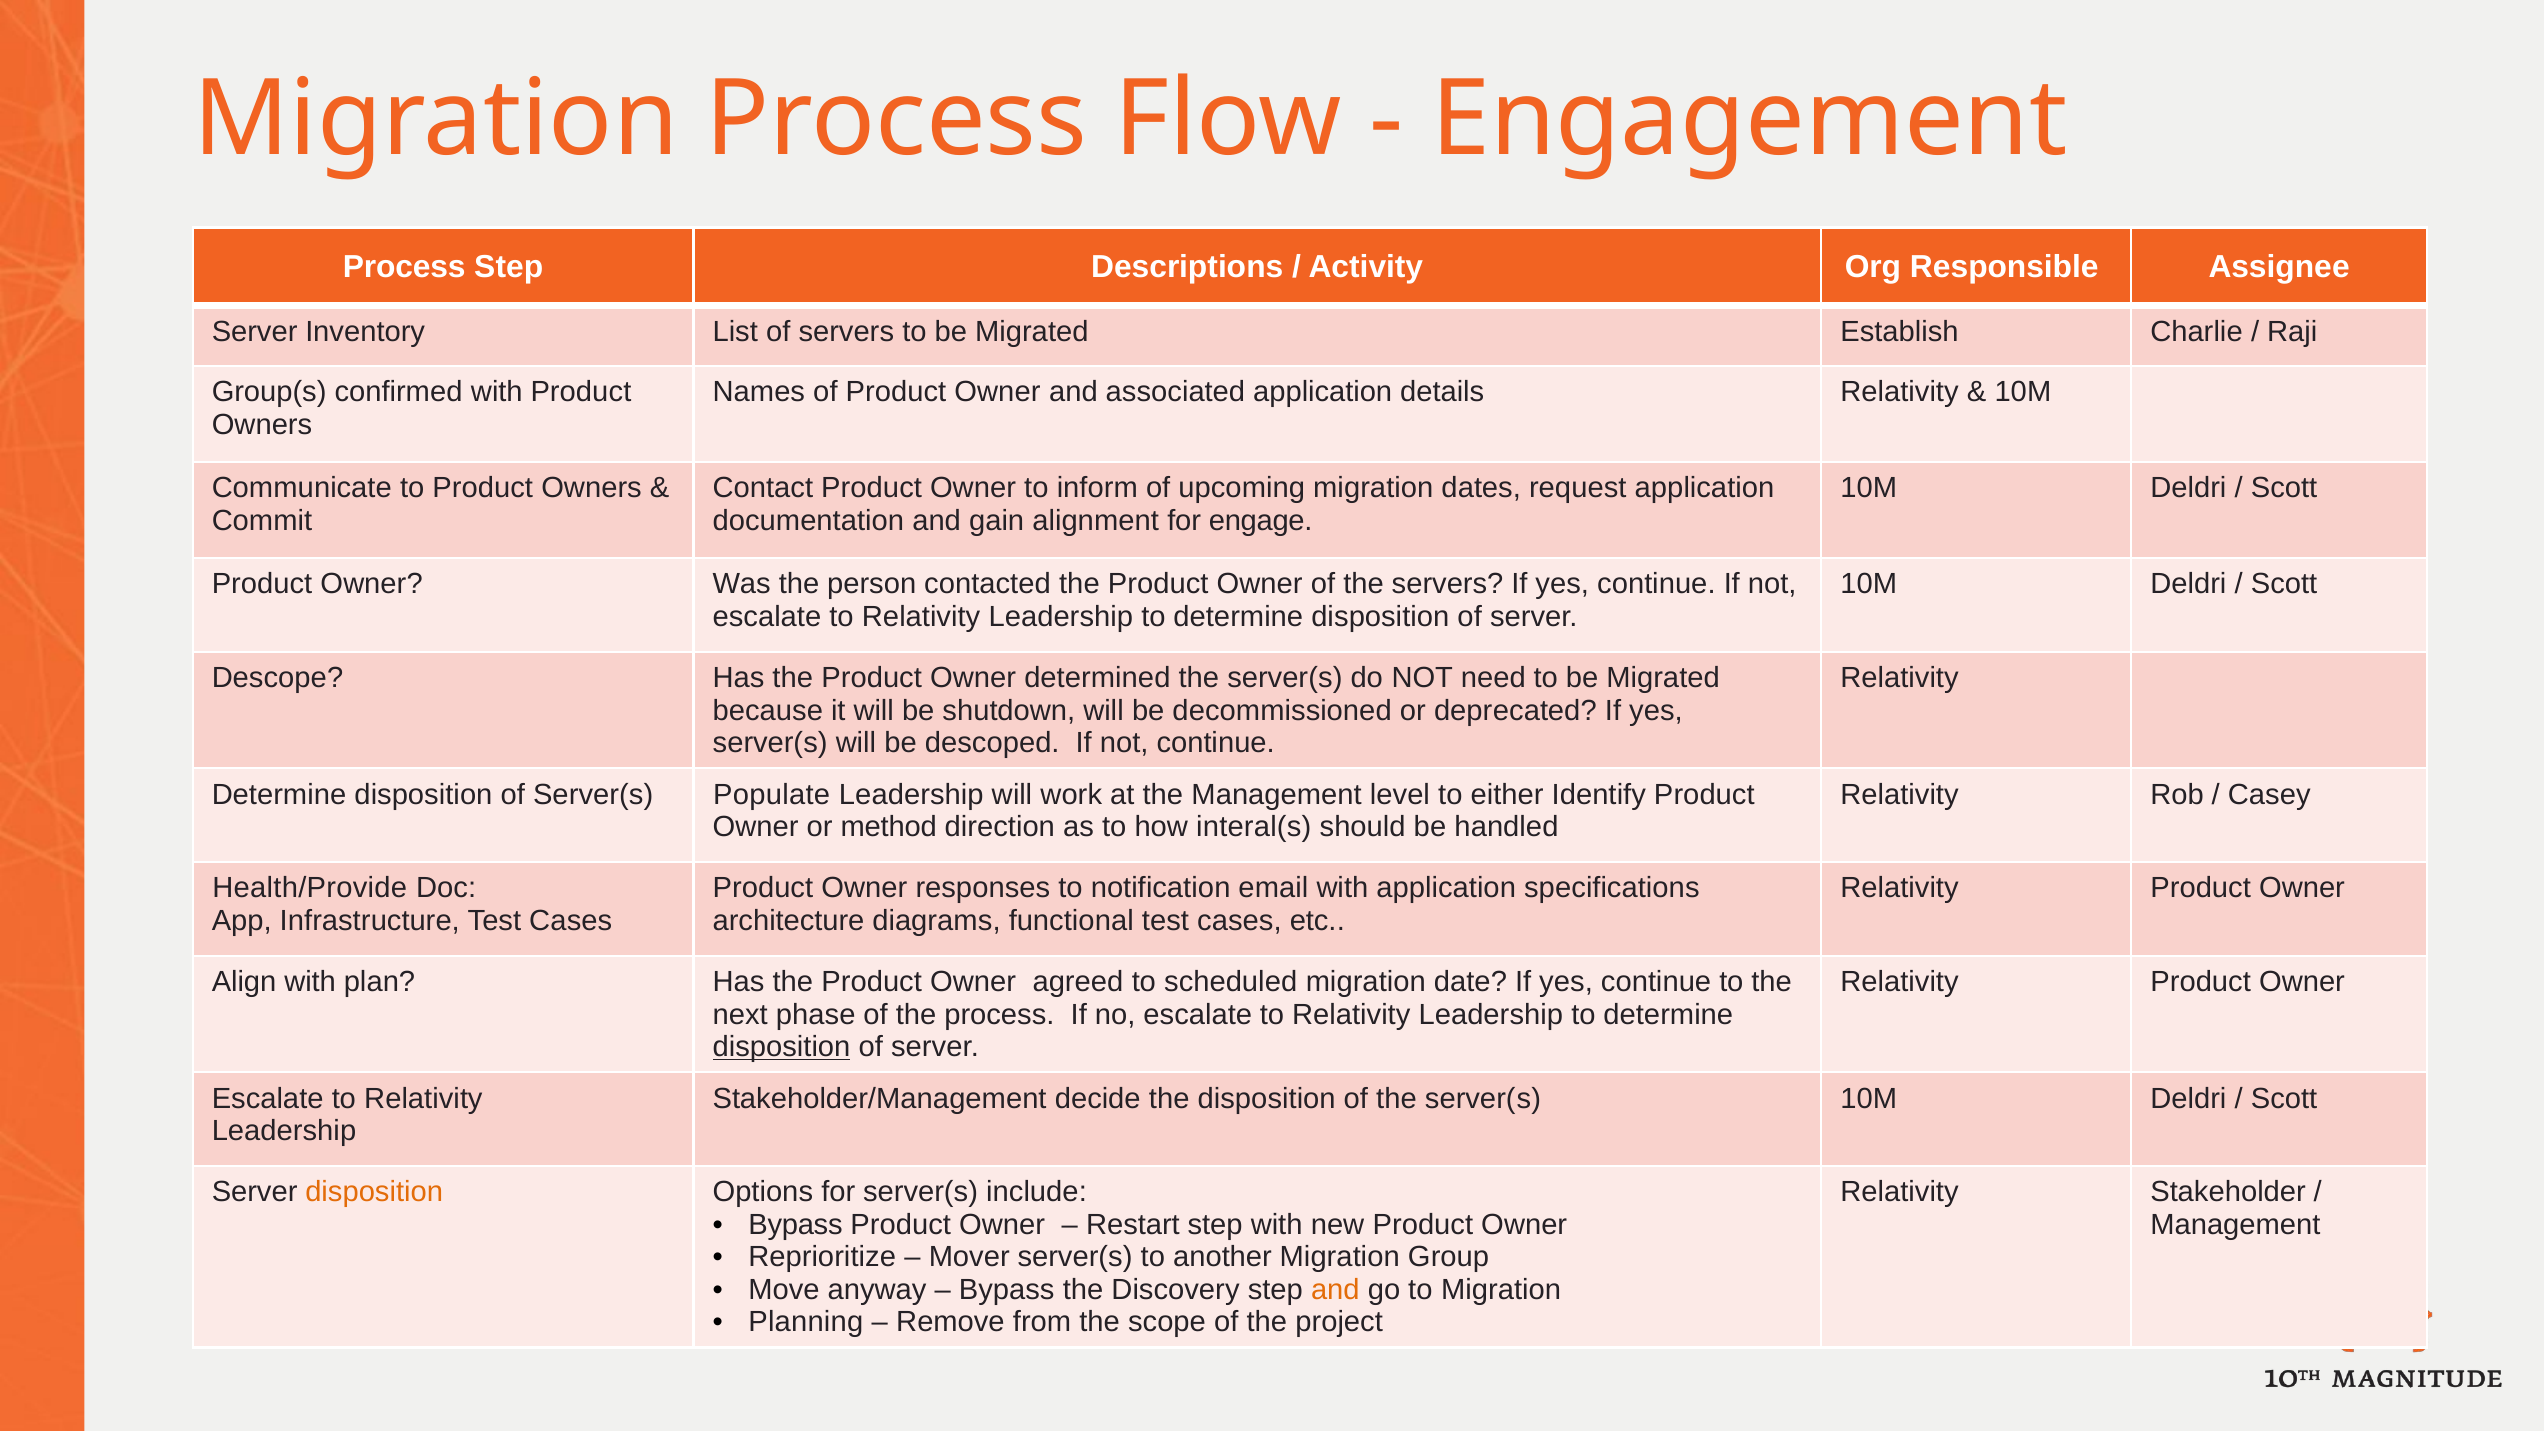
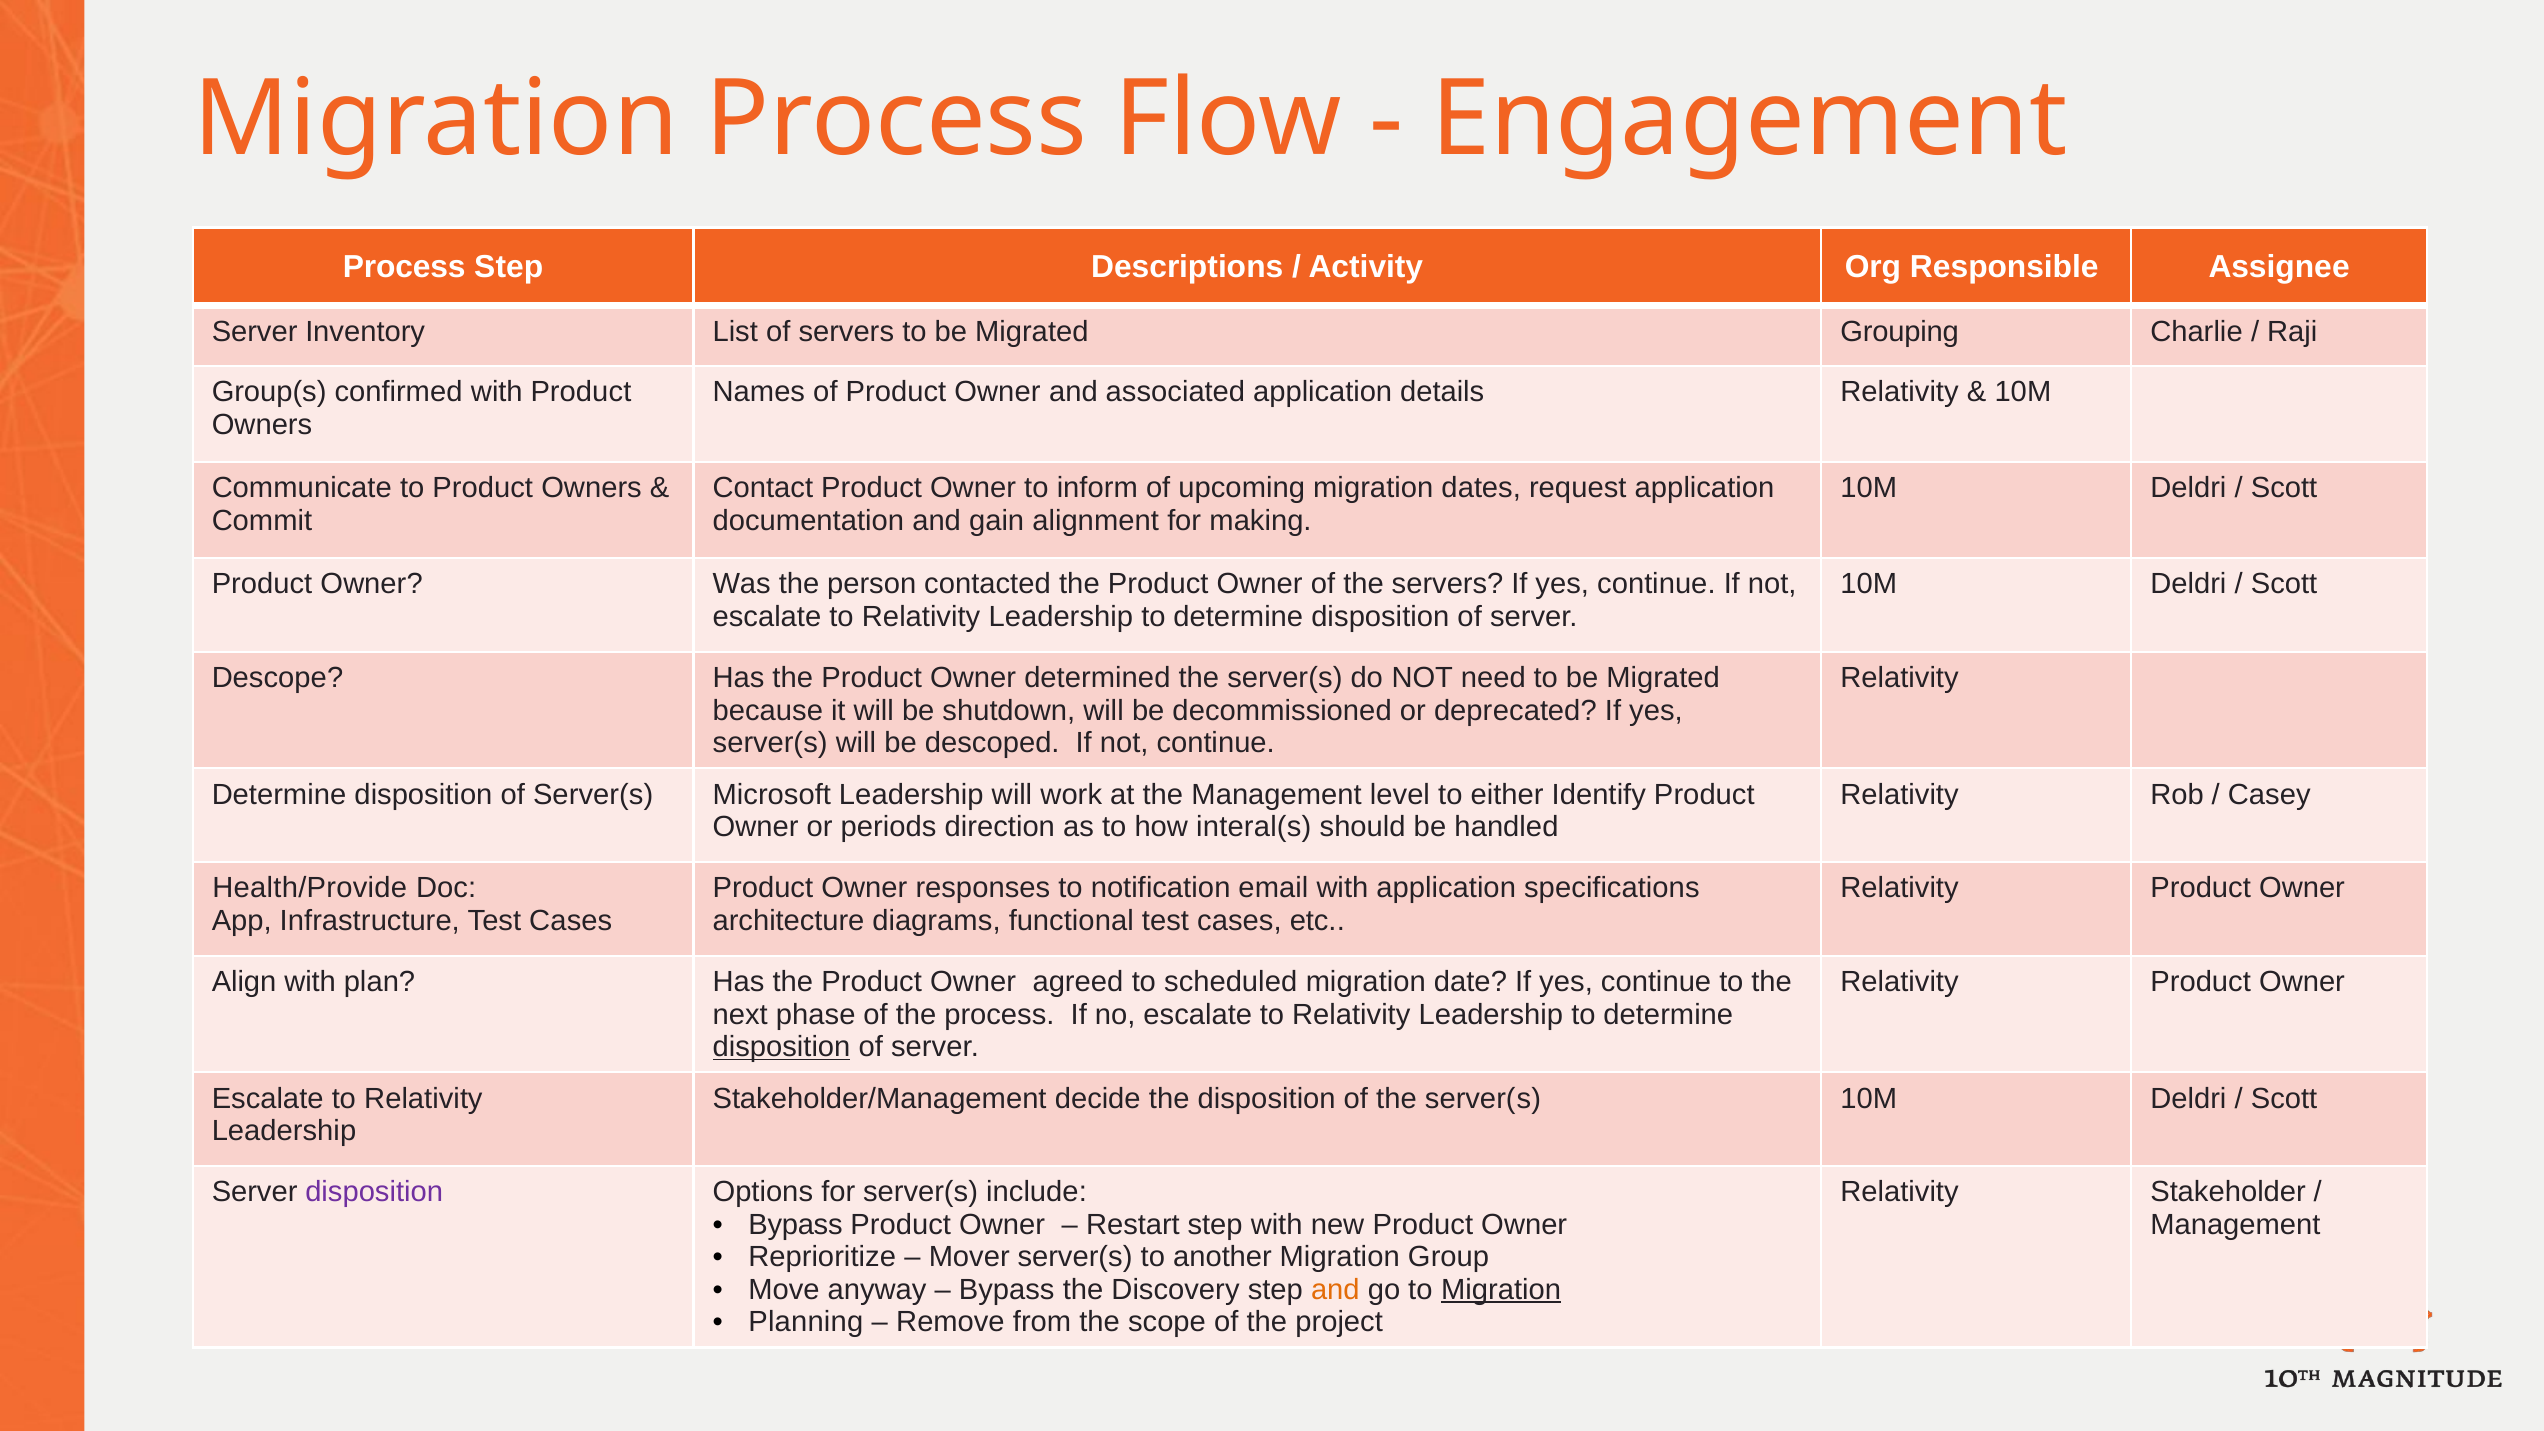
Establish: Establish -> Grouping
engage: engage -> making
Populate: Populate -> Microsoft
method: method -> periods
disposition at (374, 1192) colour: orange -> purple
Migration at (1501, 1290) underline: none -> present
